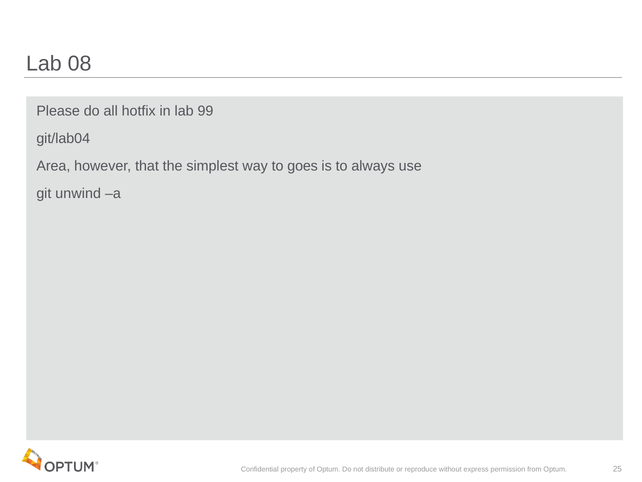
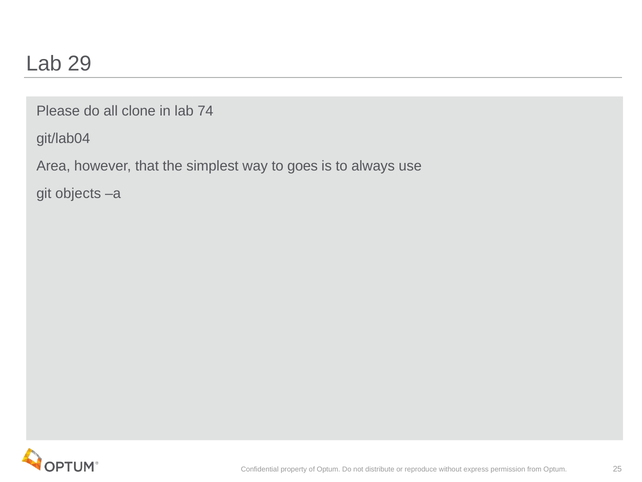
08: 08 -> 29
hotfix: hotfix -> clone
99: 99 -> 74
unwind: unwind -> objects
